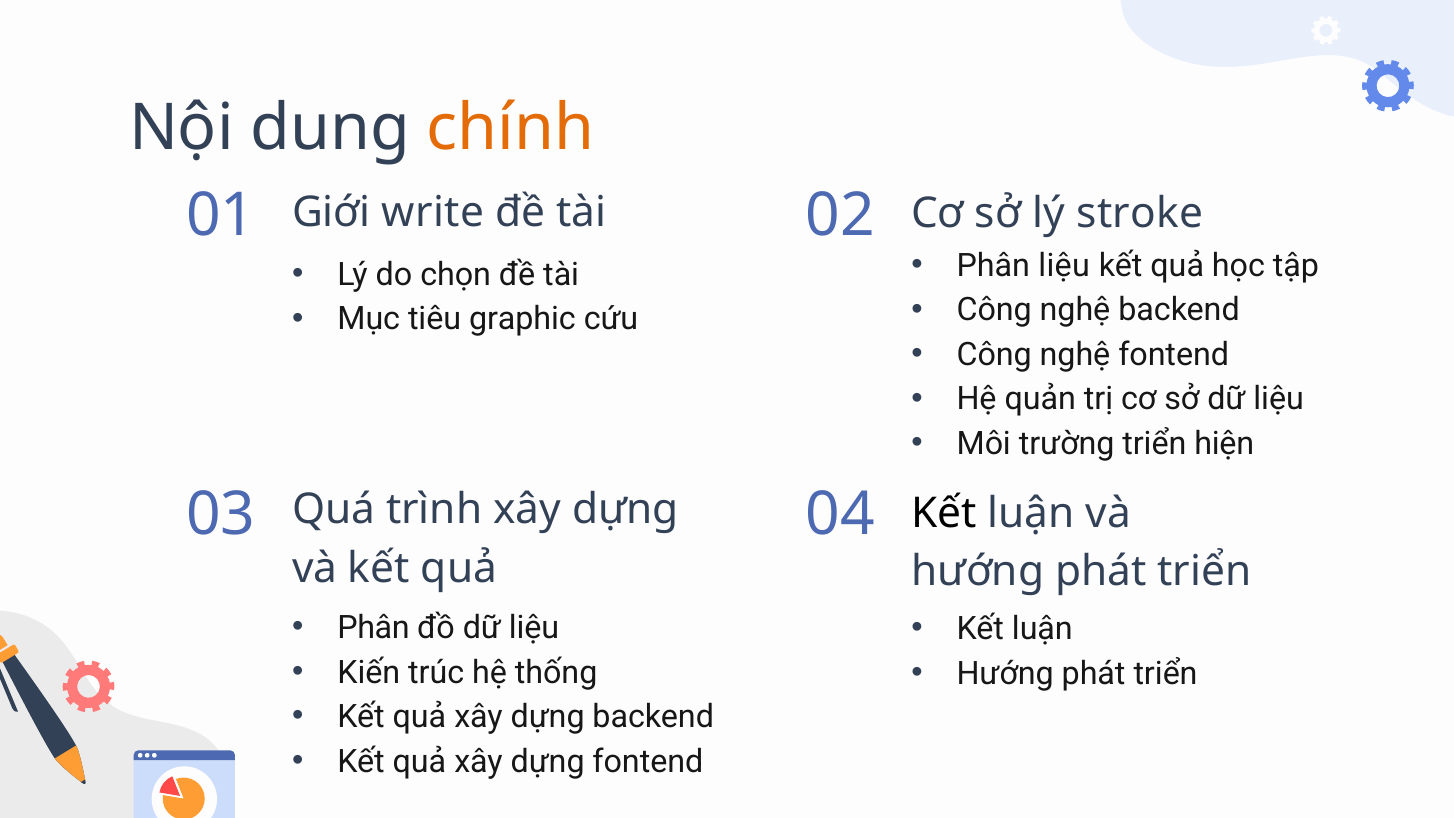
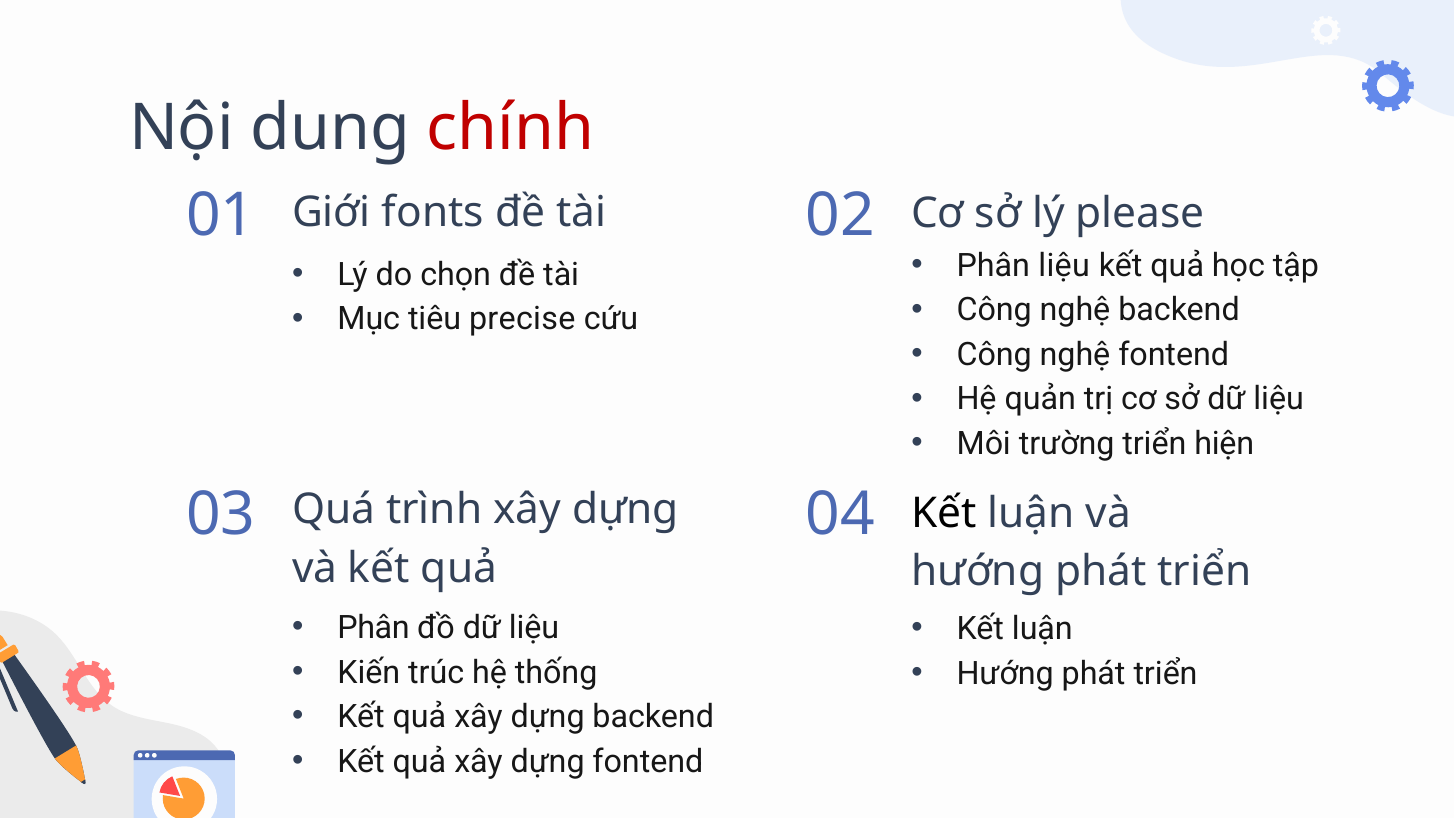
chính colour: orange -> red
write: write -> fonts
stroke: stroke -> please
graphic: graphic -> precise
